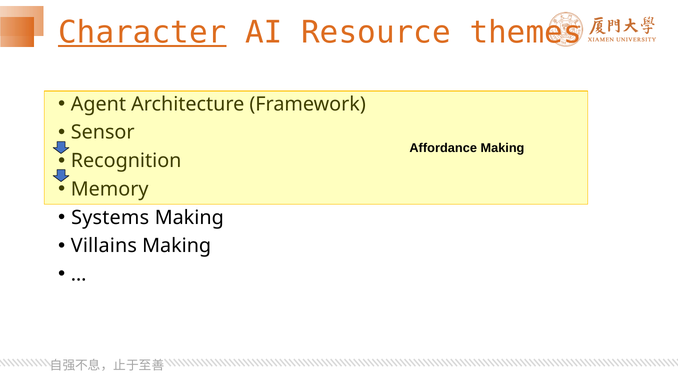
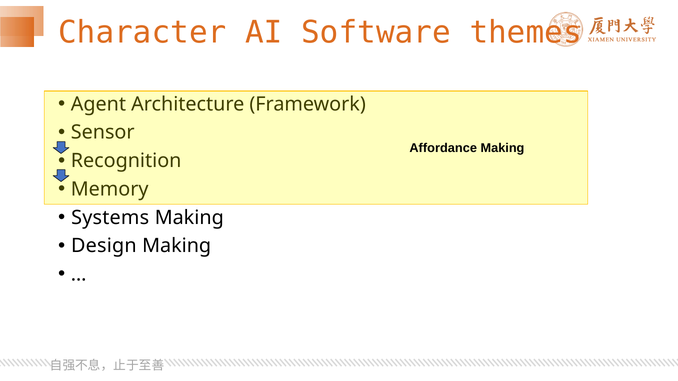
Character underline: present -> none
Resource: Resource -> Software
Villains: Villains -> Design
